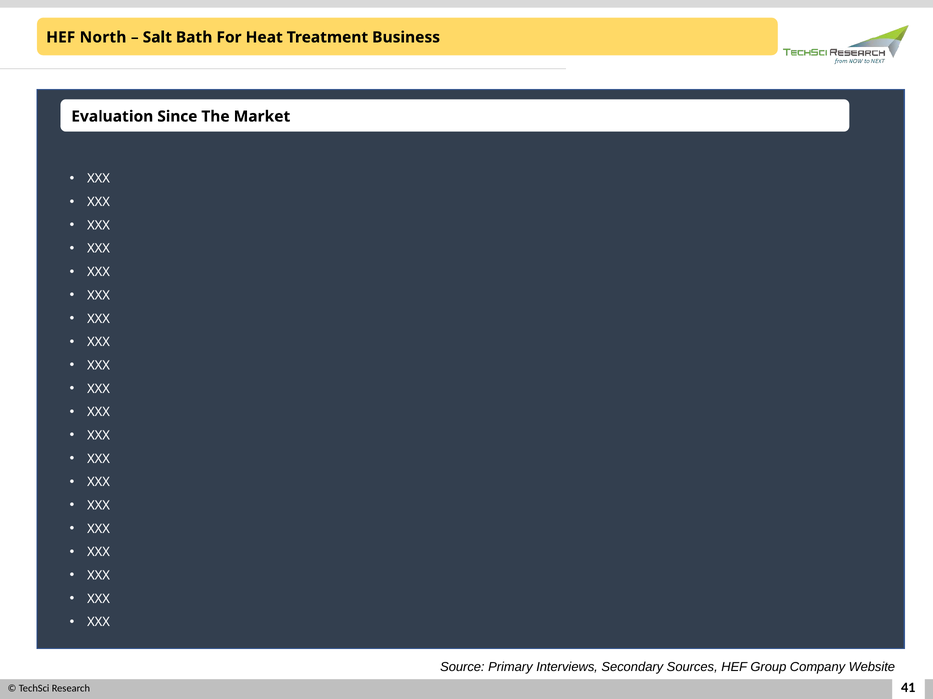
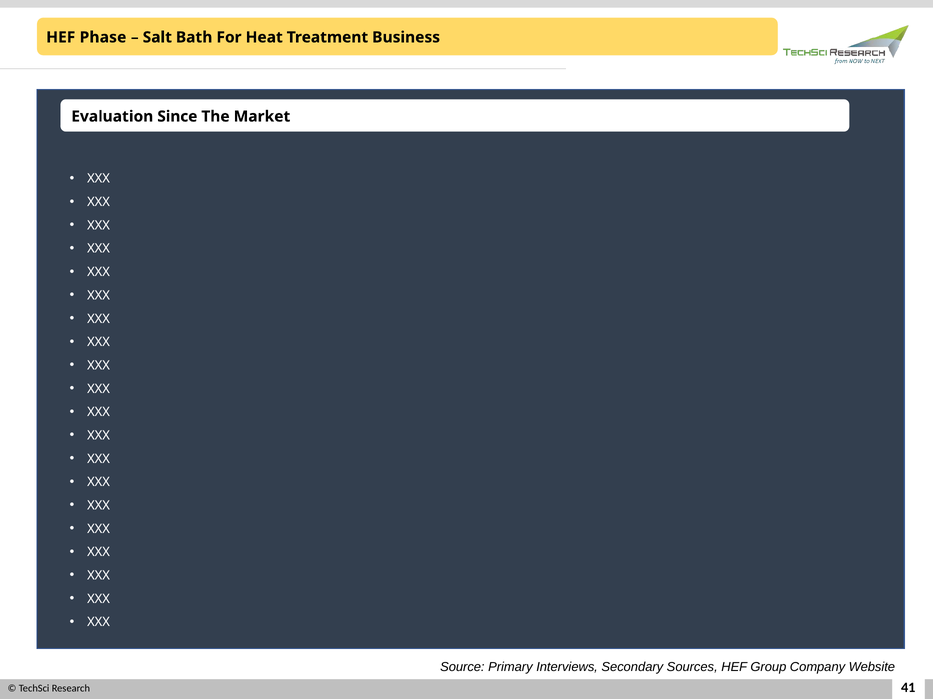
North: North -> Phase
